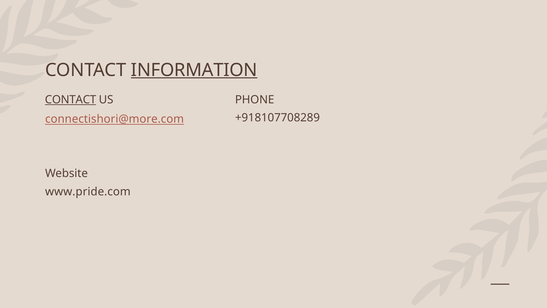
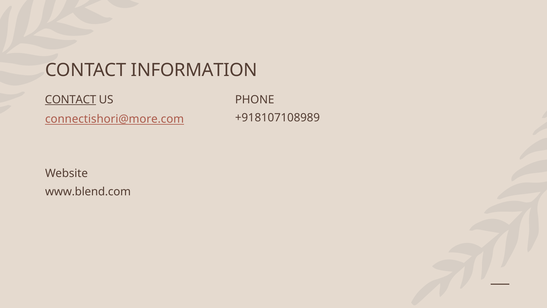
INFORMATION underline: present -> none
+918107708289: +918107708289 -> +918107108989
www.pride.com: www.pride.com -> www.blend.com
